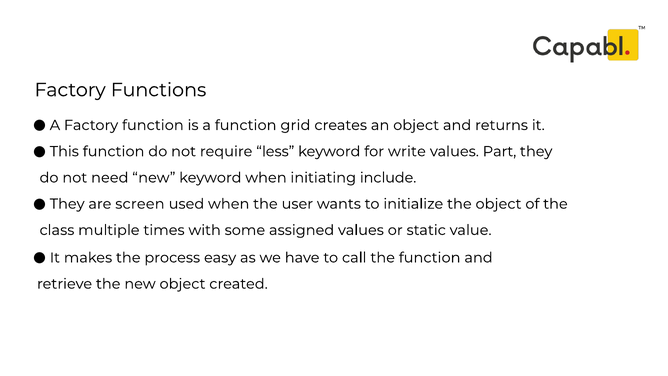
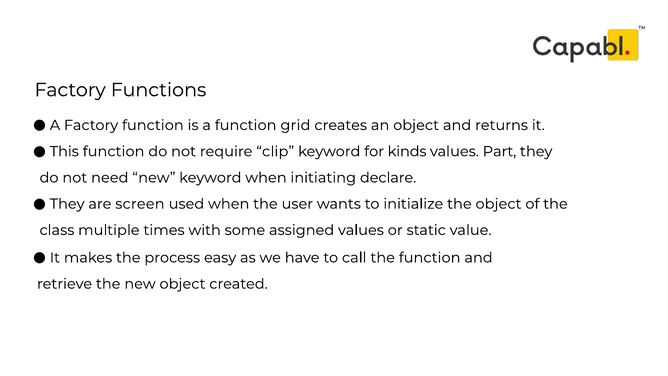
less: less -> clip
write: write -> kinds
include: include -> declare
